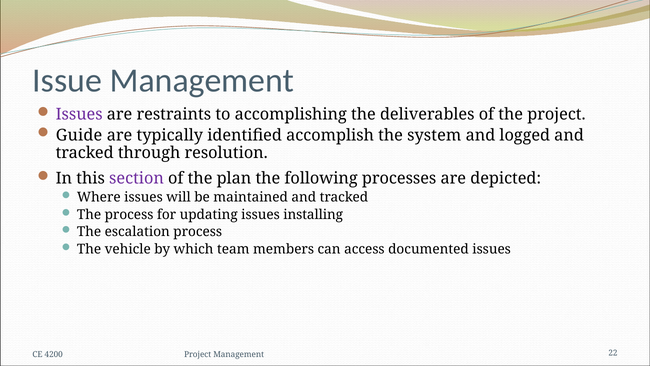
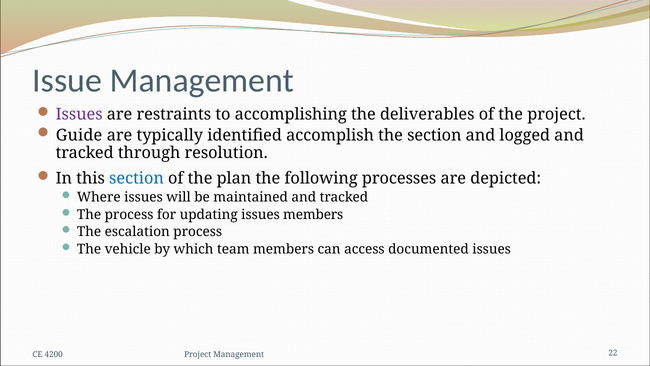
the system: system -> section
section at (137, 178) colour: purple -> blue
issues installing: installing -> members
